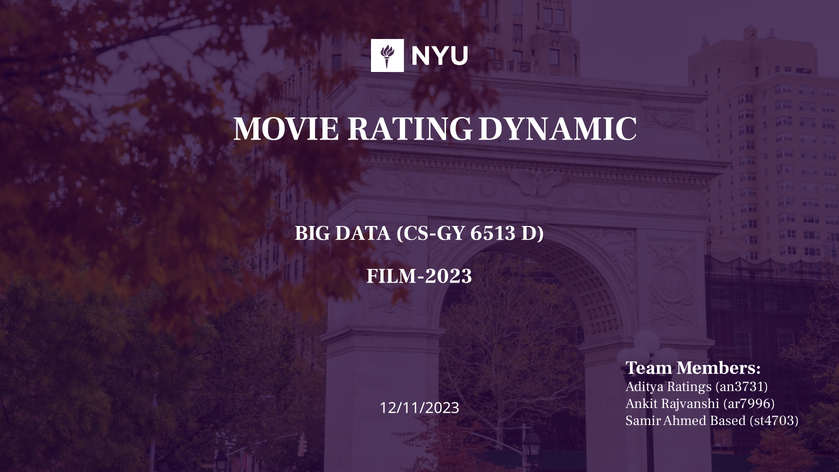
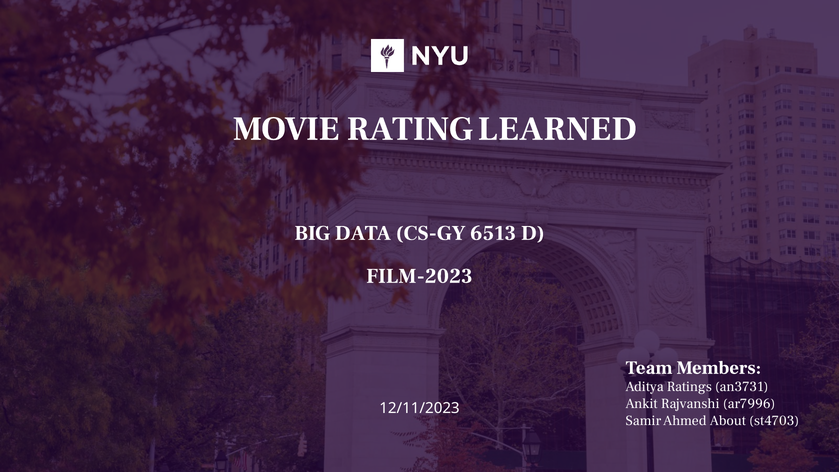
DYNAMIC: DYNAMIC -> LEARNED
Based: Based -> About
